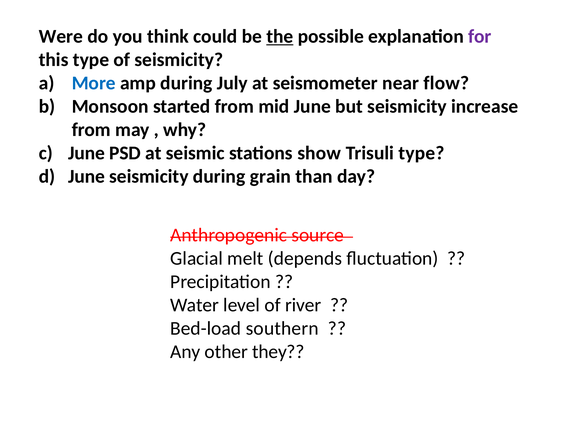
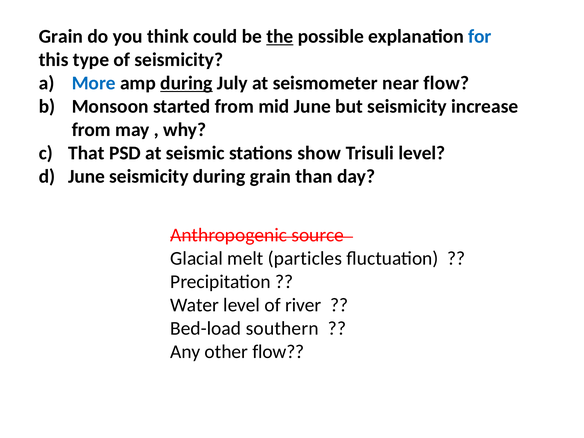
Were at (61, 36): Were -> Grain
for colour: purple -> blue
during at (186, 83) underline: none -> present
June at (86, 153): June -> That
Trisuli type: type -> level
depends: depends -> particles
other they: they -> flow
